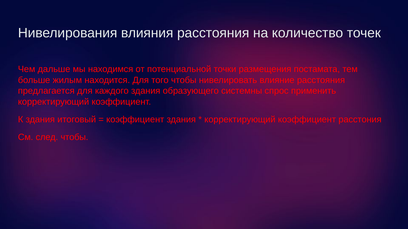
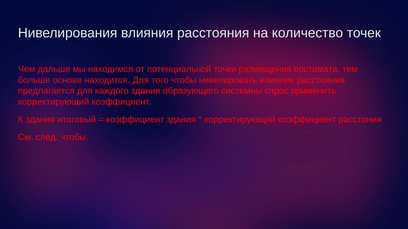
жилым: жилым -> основе
